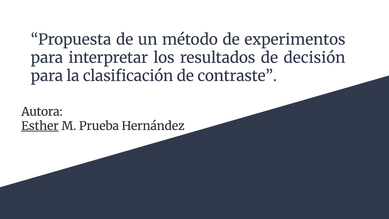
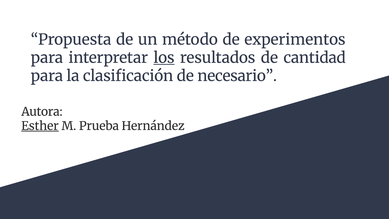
los underline: none -> present
decisión: decisión -> cantidad
contraste: contraste -> necesario
